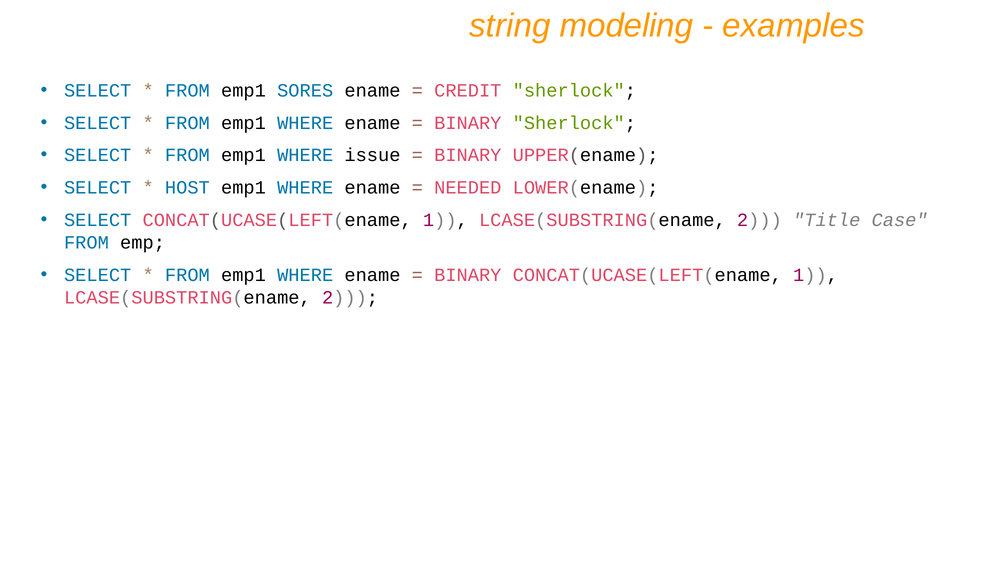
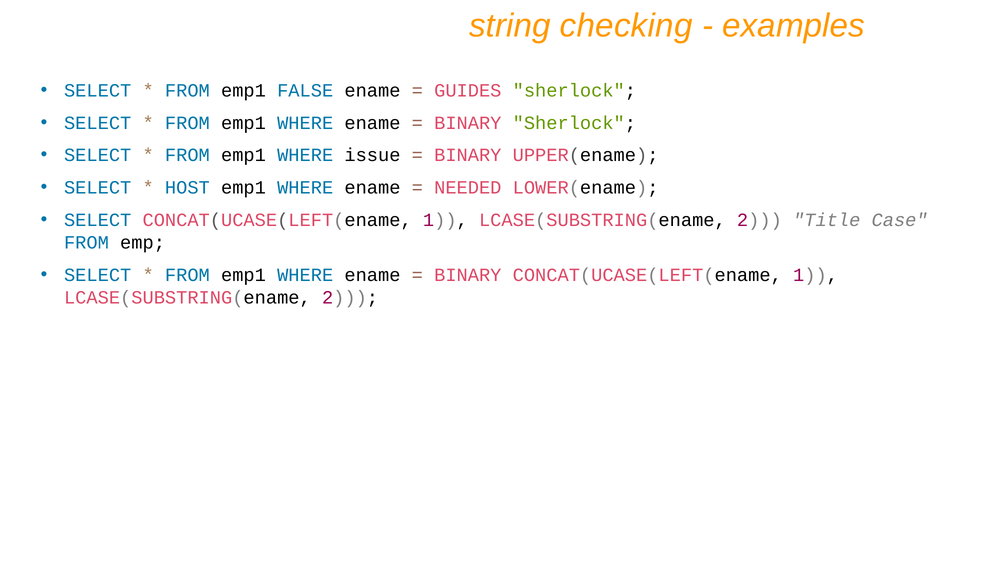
modeling: modeling -> checking
SORES: SORES -> FALSE
CREDIT: CREDIT -> GUIDES
